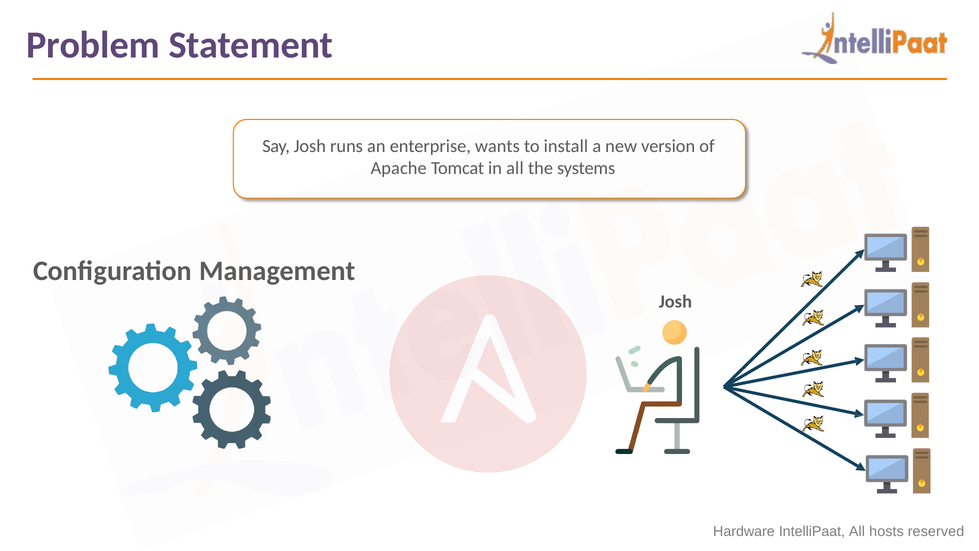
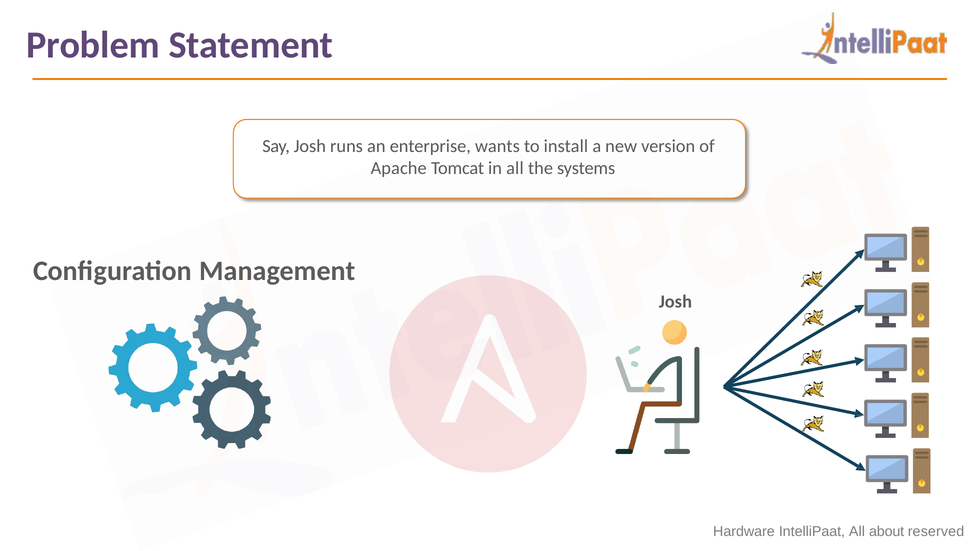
hosts: hosts -> about
